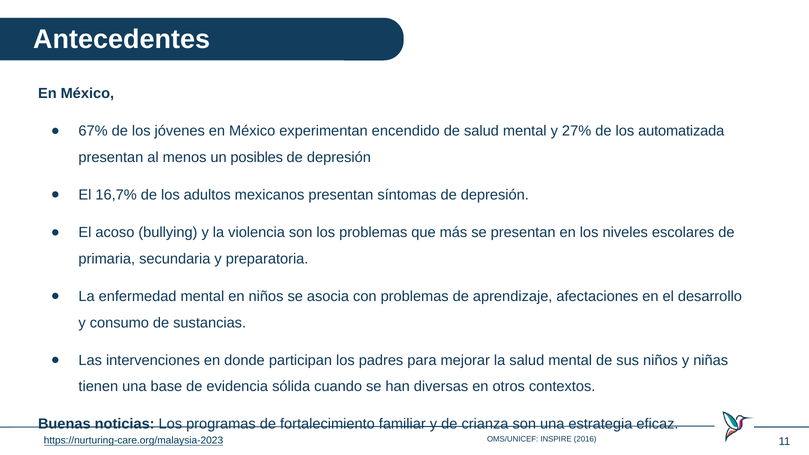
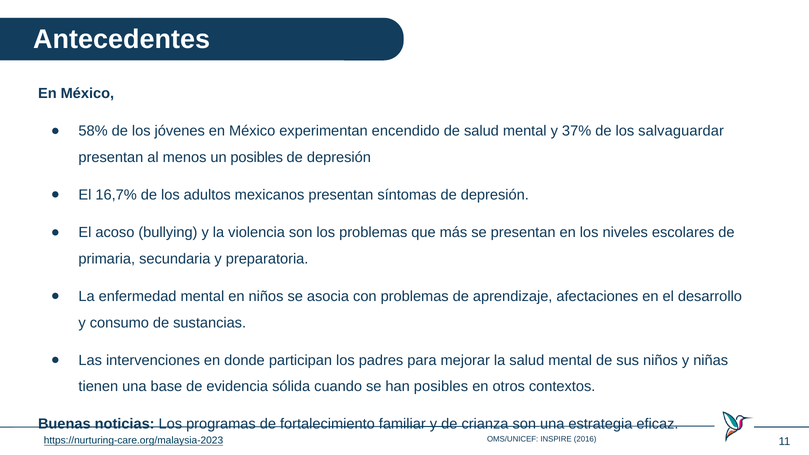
67%: 67% -> 58%
27%: 27% -> 37%
automatizada: automatizada -> salvaguardar
han diversas: diversas -> posibles
